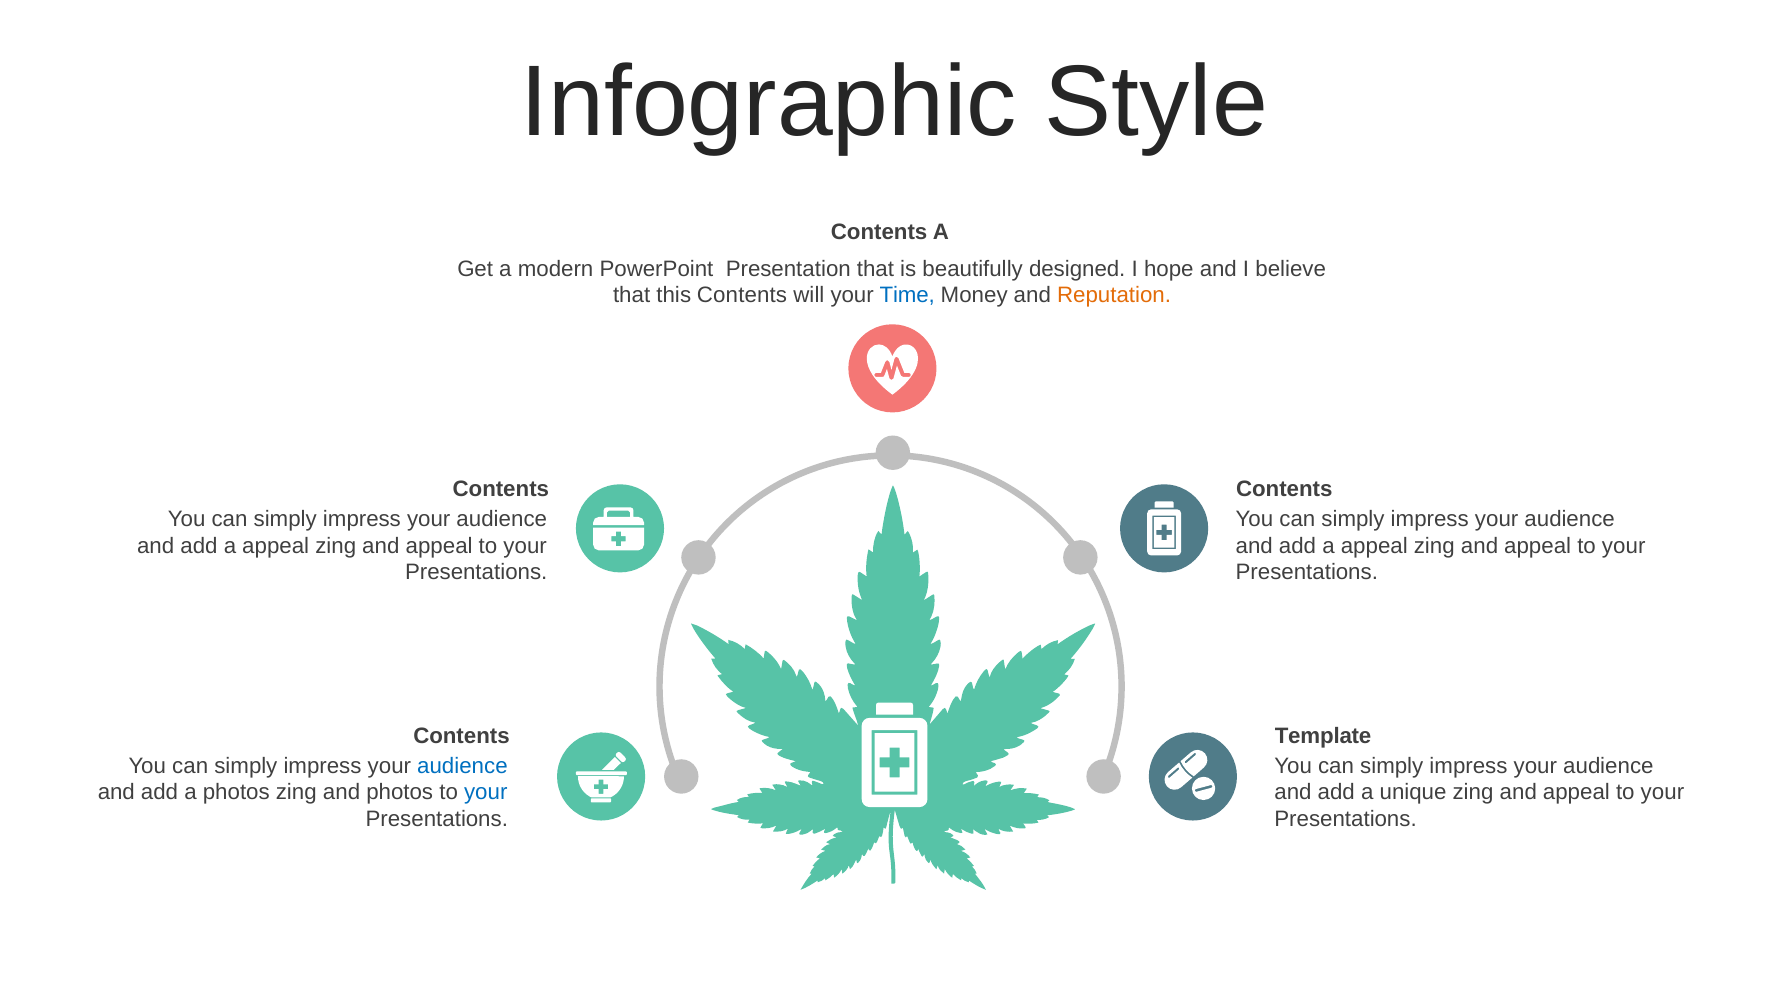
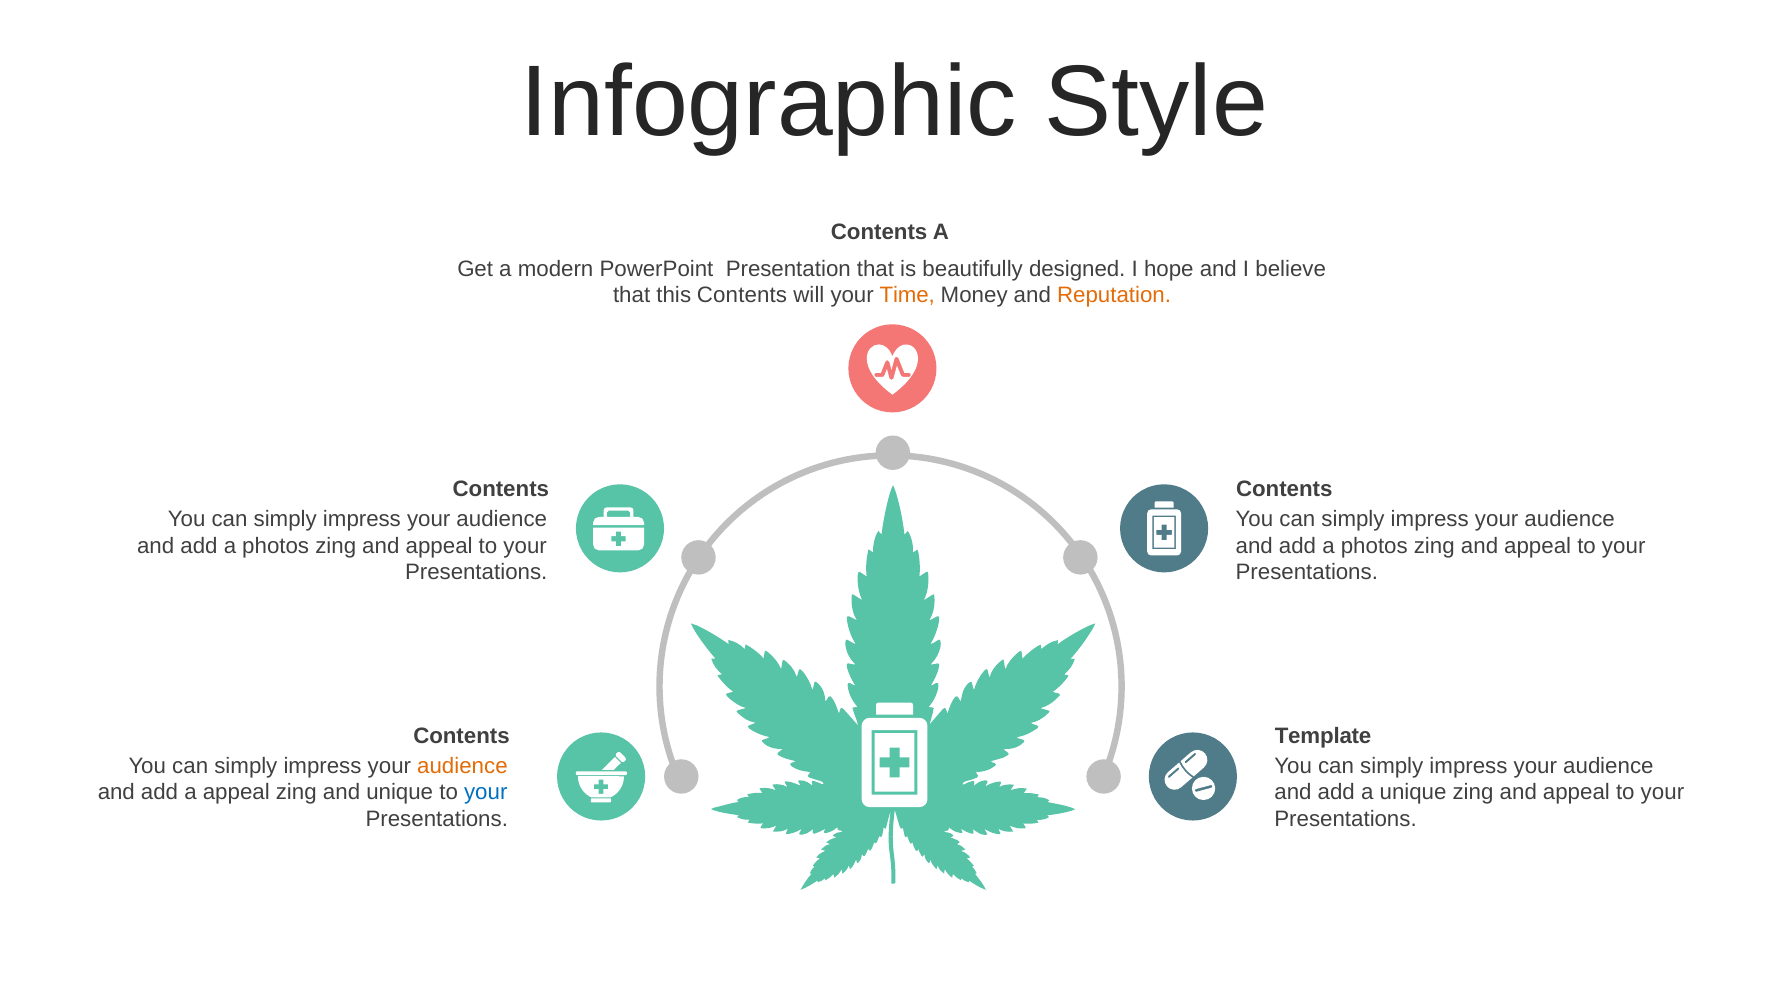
Time colour: blue -> orange
appeal at (276, 546): appeal -> photos
appeal at (1374, 546): appeal -> photos
audience at (462, 766) colour: blue -> orange
a photos: photos -> appeal
and photos: photos -> unique
